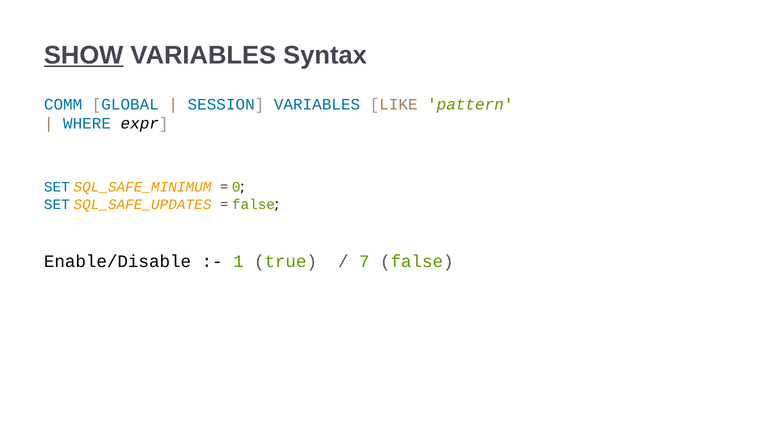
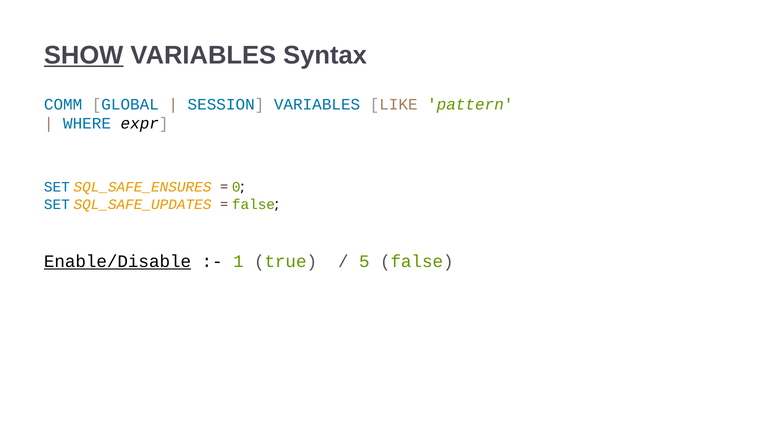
SQL_SAFE_MINIMUM: SQL_SAFE_MINIMUM -> SQL_SAFE_ENSURES
Enable/Disable underline: none -> present
7: 7 -> 5
